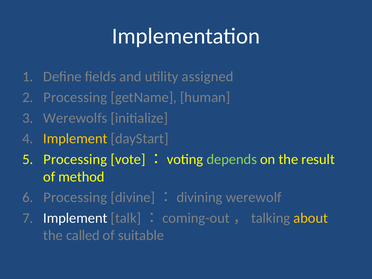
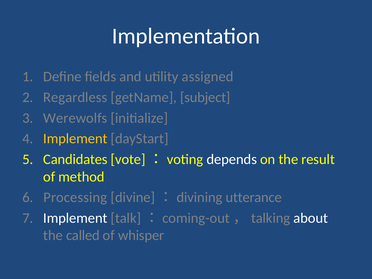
Processing at (75, 97): Processing -> Regardless
human: human -> subject
Processing at (75, 159): Processing -> Candidates
depends colour: light green -> white
werewolf: werewolf -> utterance
about colour: yellow -> white
suitable: suitable -> whisper
